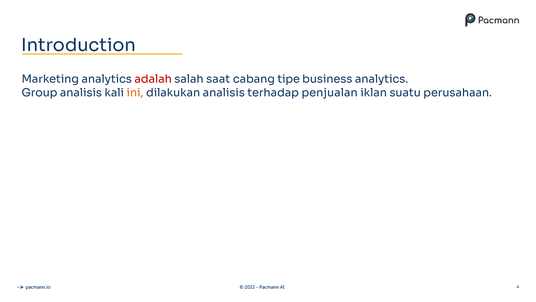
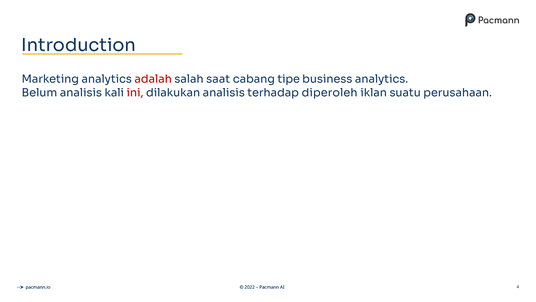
Group: Group -> Belum
ini colour: orange -> red
penjualan: penjualan -> diperoleh
